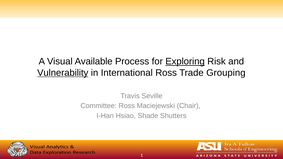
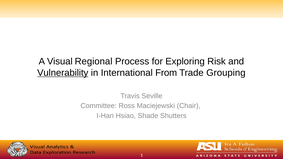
Available: Available -> Regional
Exploring underline: present -> none
International Ross: Ross -> From
